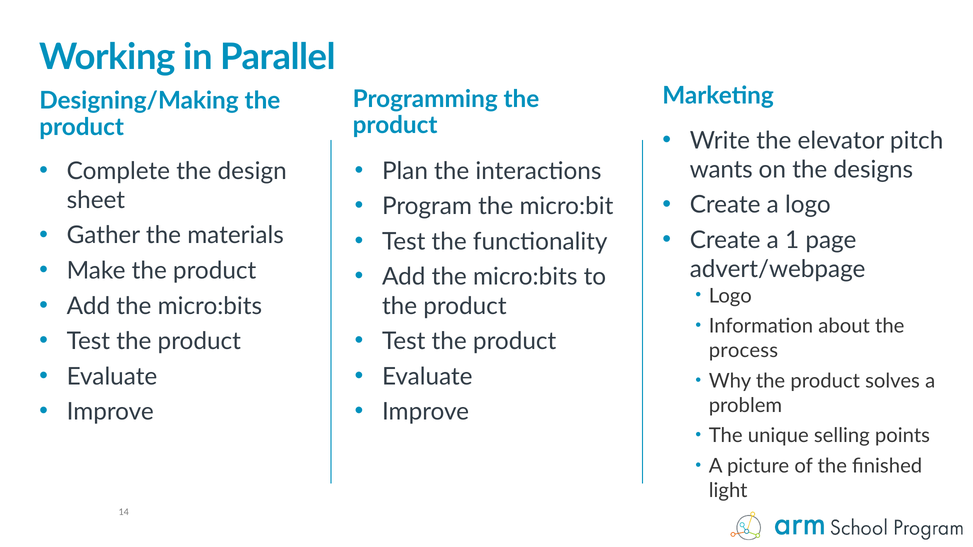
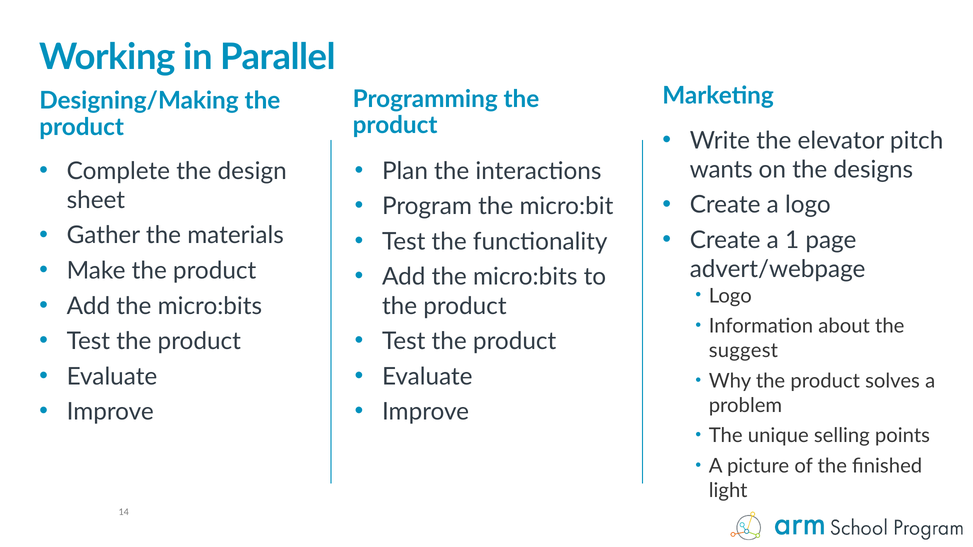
process: process -> suggest
